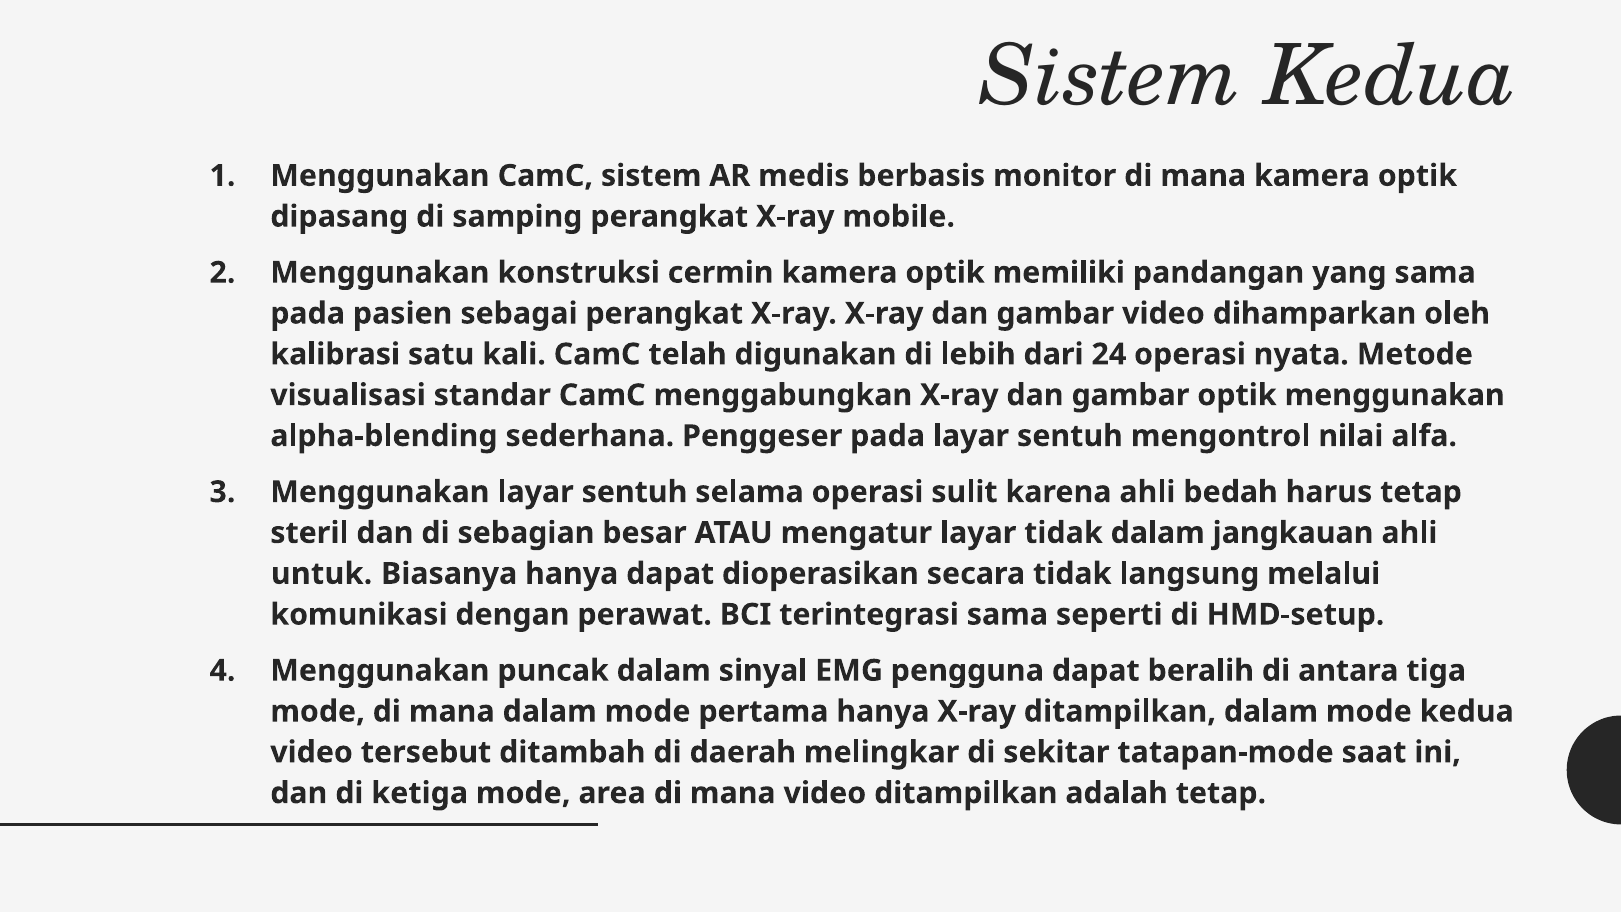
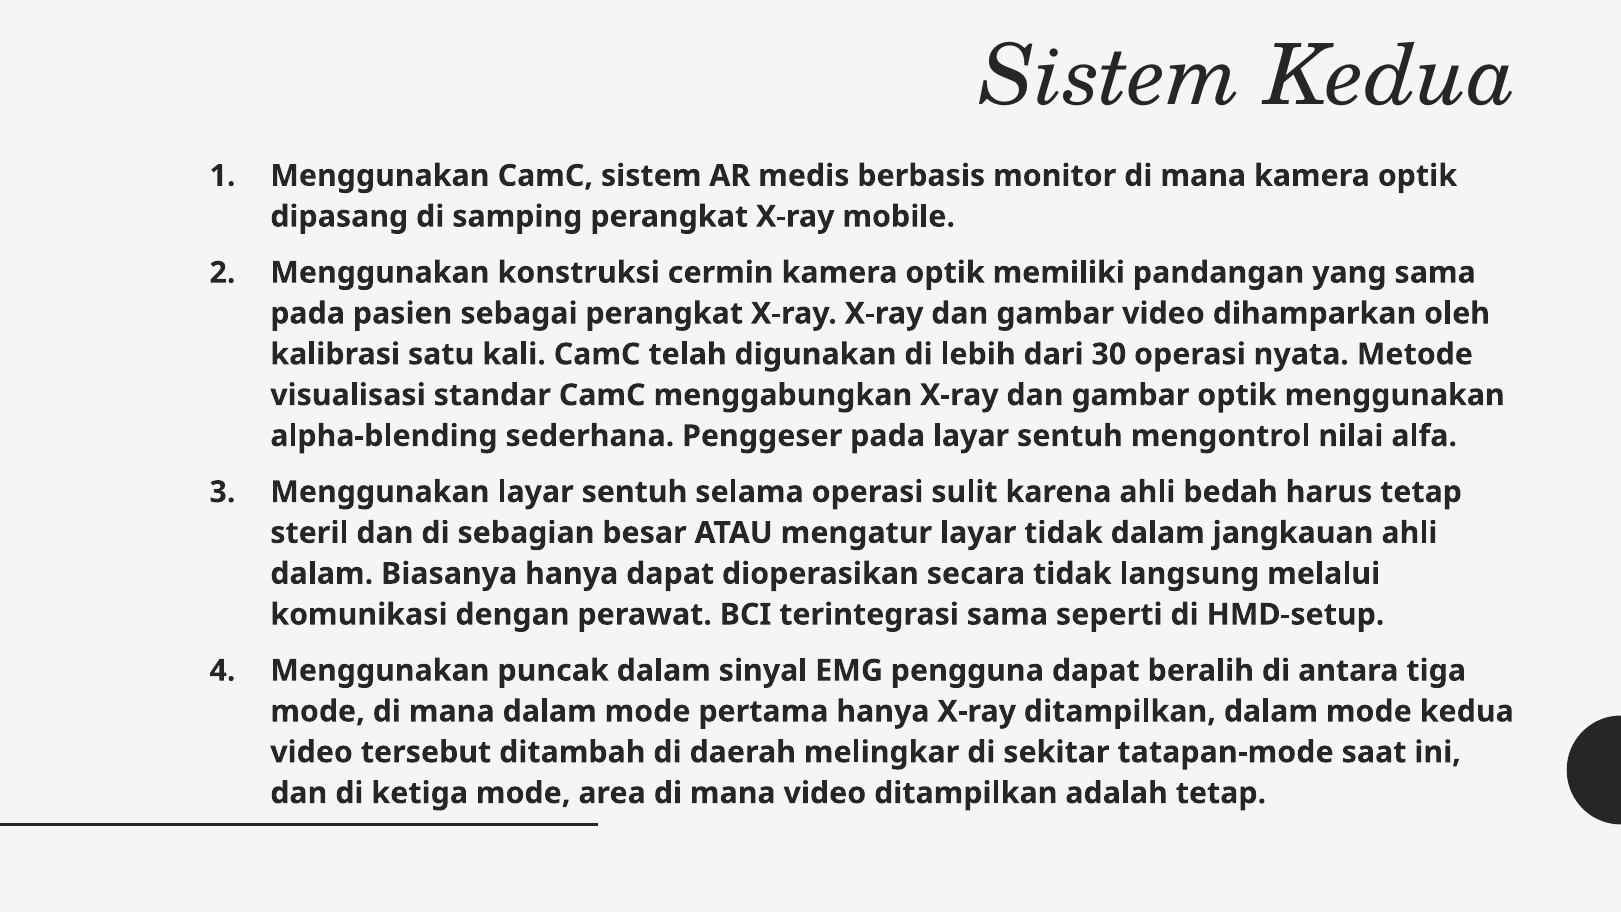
24: 24 -> 30
untuk at (322, 574): untuk -> dalam
